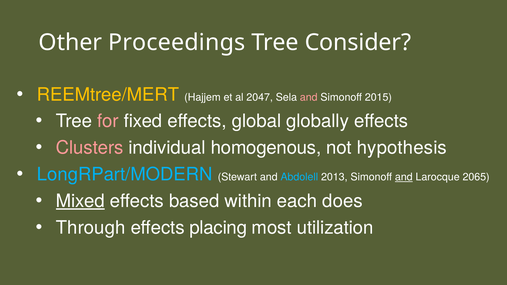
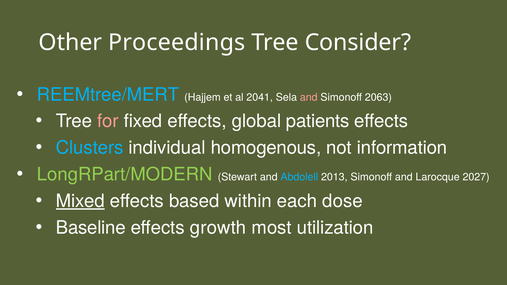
REEMtree/MERT colour: yellow -> light blue
2047: 2047 -> 2041
2015: 2015 -> 2063
globally: globally -> patients
Clusters colour: pink -> light blue
hypothesis: hypothesis -> information
LongRPart/MODERN colour: light blue -> light green
and at (404, 177) underline: present -> none
2065: 2065 -> 2027
does: does -> dose
Through: Through -> Baseline
placing: placing -> growth
